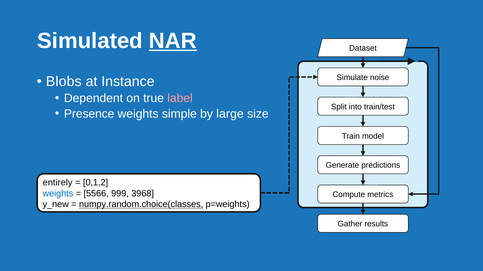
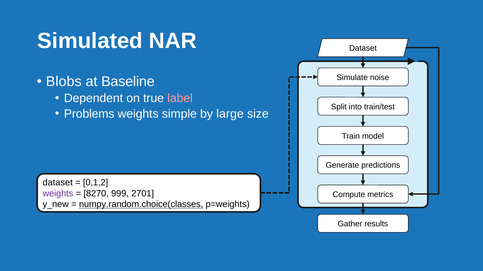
NAR underline: present -> none
Instance: Instance -> Baseline
Presence: Presence -> Problems
entirely at (58, 183): entirely -> dataset
weights at (58, 194) colour: blue -> purple
5566: 5566 -> 8270
3968: 3968 -> 2701
